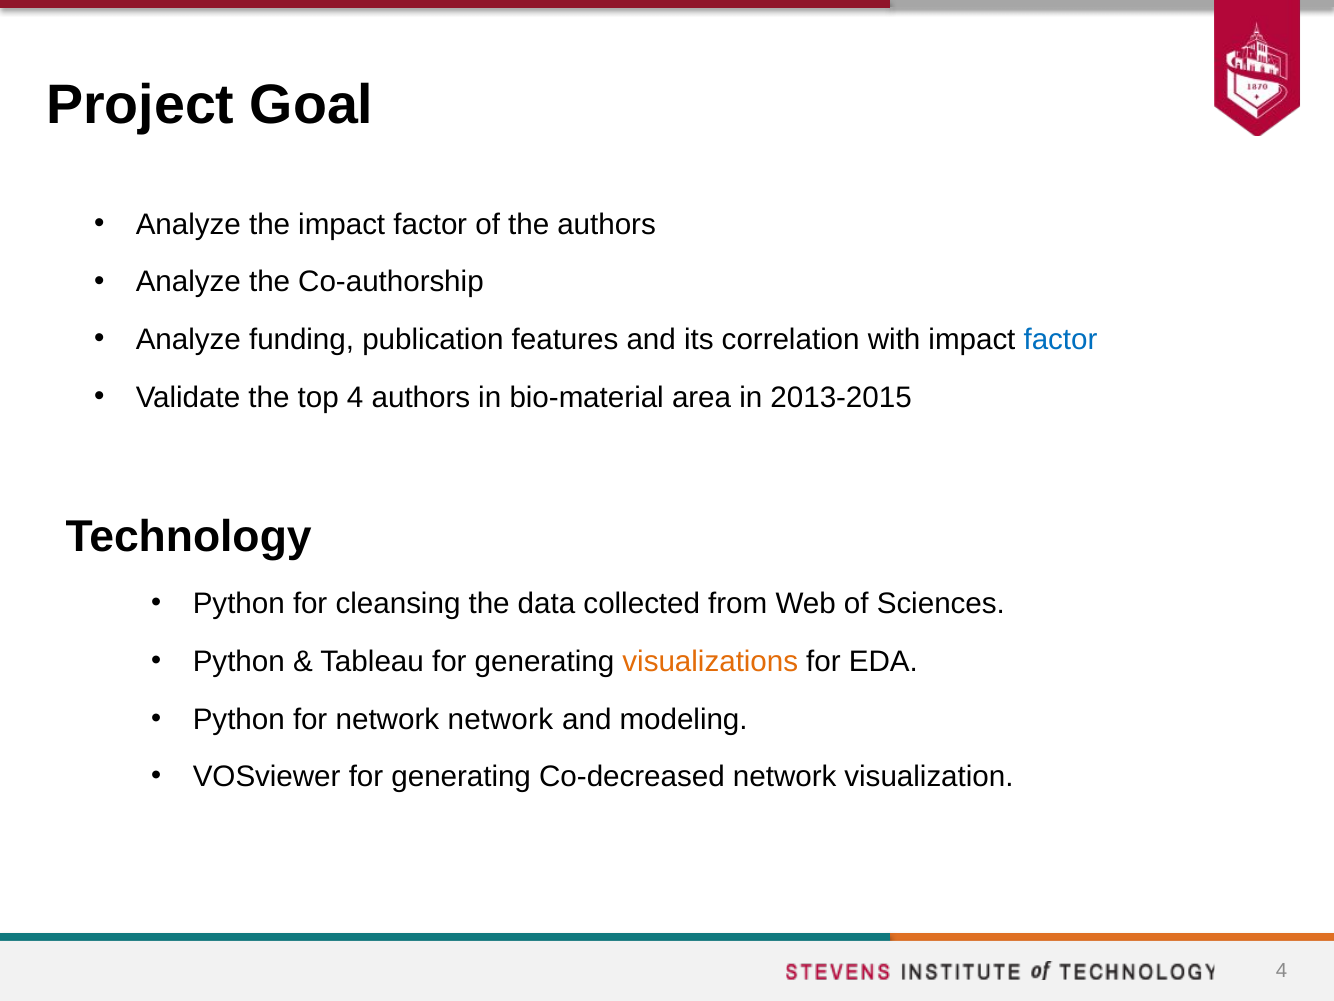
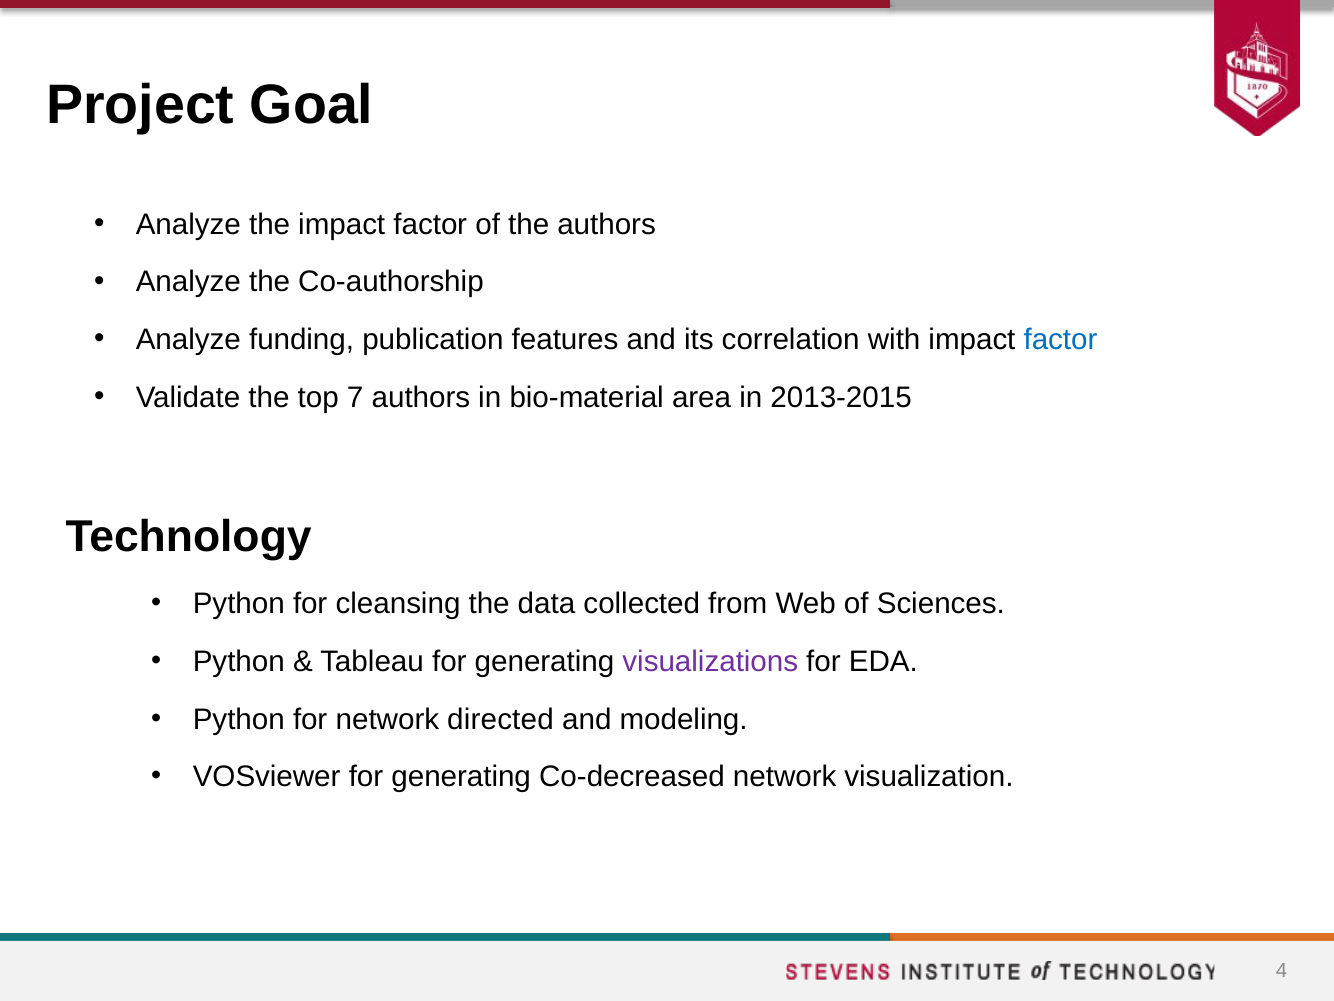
top 4: 4 -> 7
visualizations colour: orange -> purple
network network: network -> directed
